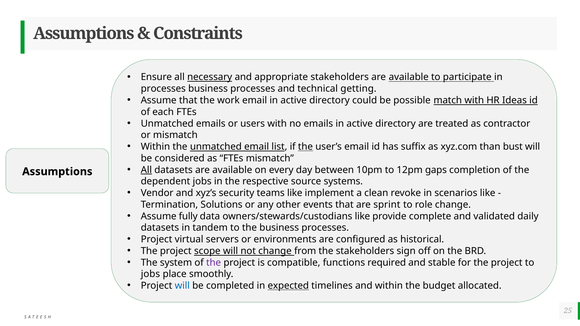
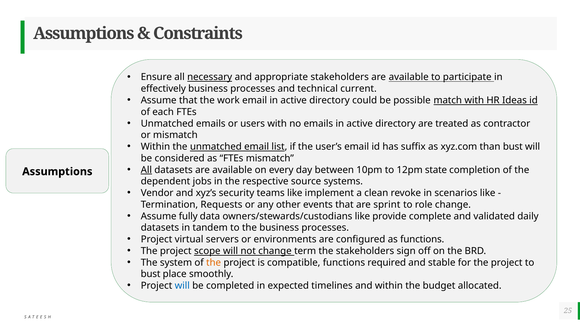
processes at (163, 89): processes -> effectively
getting: getting -> current
the at (305, 147) underline: present -> none
gaps: gaps -> state
Solutions: Solutions -> Requests
as historical: historical -> functions
from: from -> term
the at (214, 263) colour: purple -> orange
jobs at (150, 274): jobs -> bust
expected underline: present -> none
